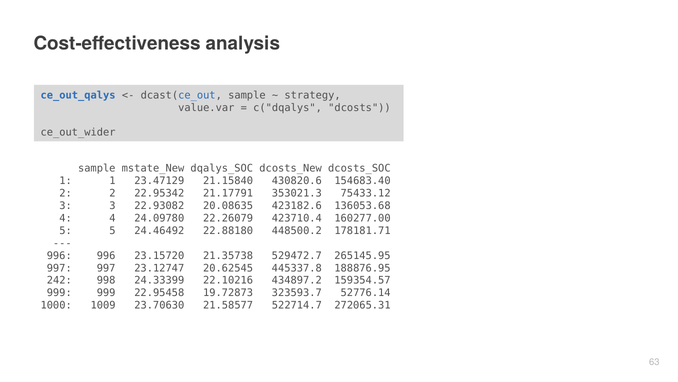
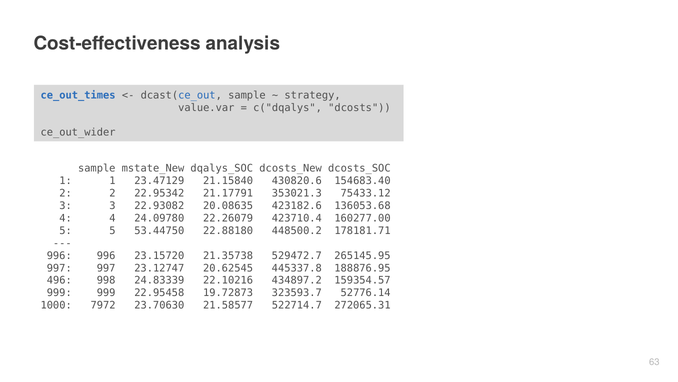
ce_out_qalys: ce_out_qalys -> ce_out_times
24.46492: 24.46492 -> 53.44750
242: 242 -> 496
24.33399: 24.33399 -> 24.83339
1009: 1009 -> 7972
